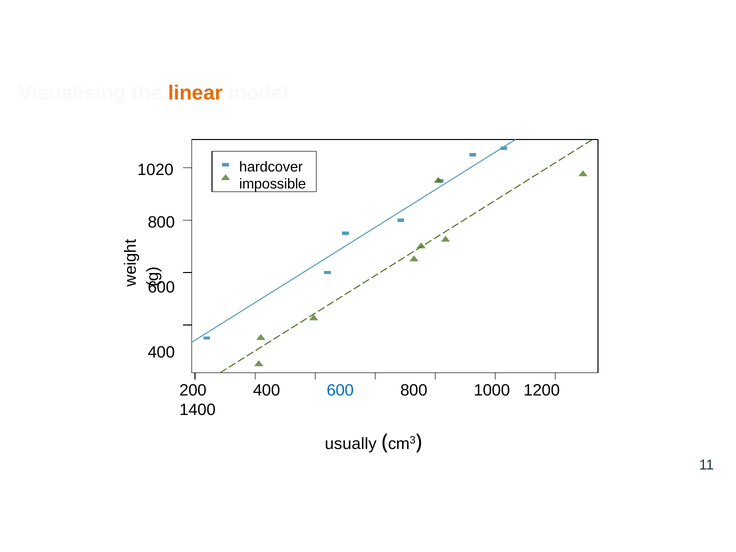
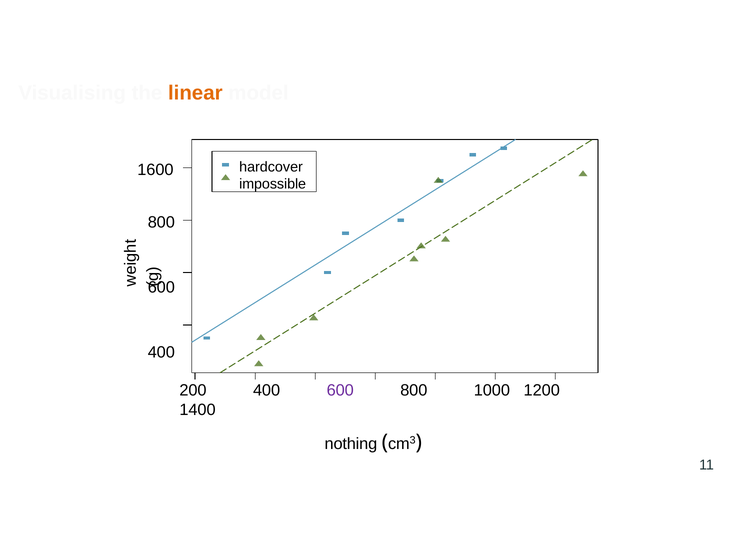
1020: 1020 -> 1600
600 at (340, 390) colour: blue -> purple
usually: usually -> nothing
